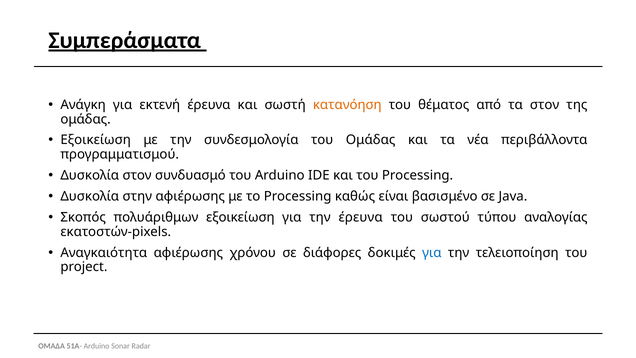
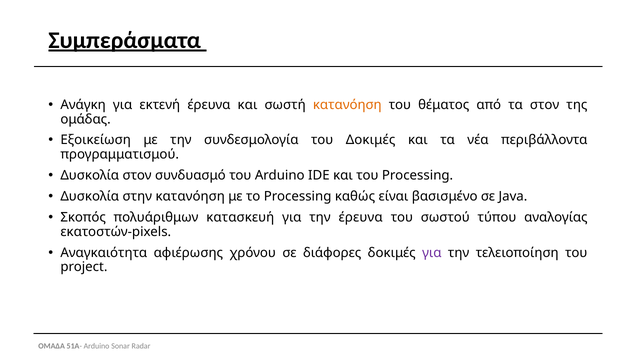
του Ομάδας: Ομάδας -> Δοκιμές
στην αφιέρωσης: αφιέρωσης -> κατανόηση
πολυάριθμων εξοικείωση: εξοικείωση -> κατασκευή
για at (432, 252) colour: blue -> purple
